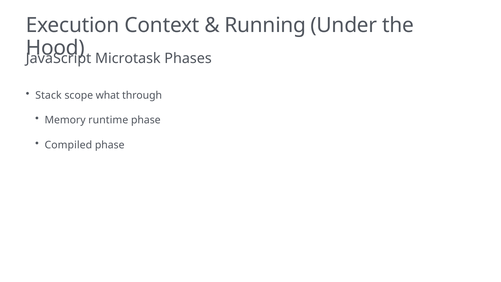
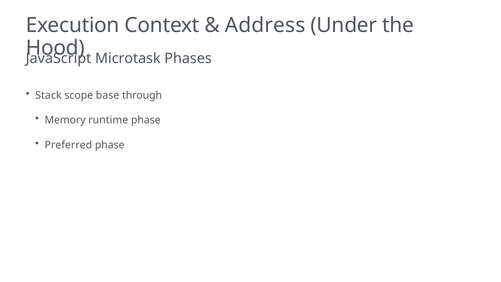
Running: Running -> Address
what: what -> base
Compiled: Compiled -> Preferred
